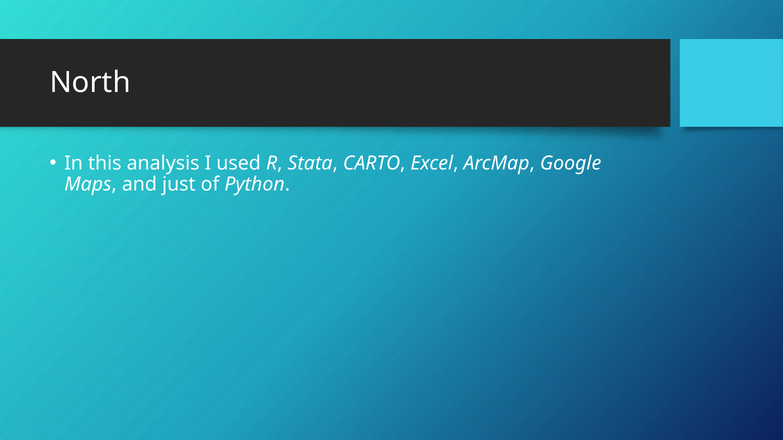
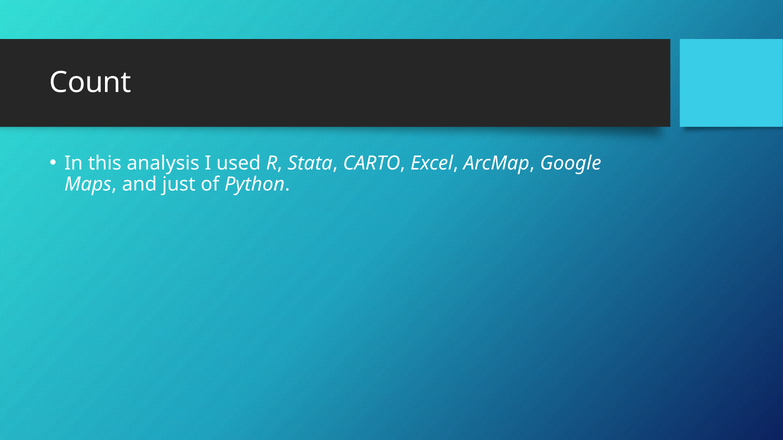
North: North -> Count
